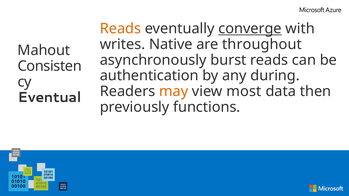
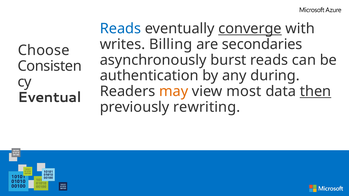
Reads at (120, 29) colour: orange -> blue
Native: Native -> Billing
throughout: throughout -> secondaries
Mahout: Mahout -> Choose
then underline: none -> present
functions: functions -> rewriting
